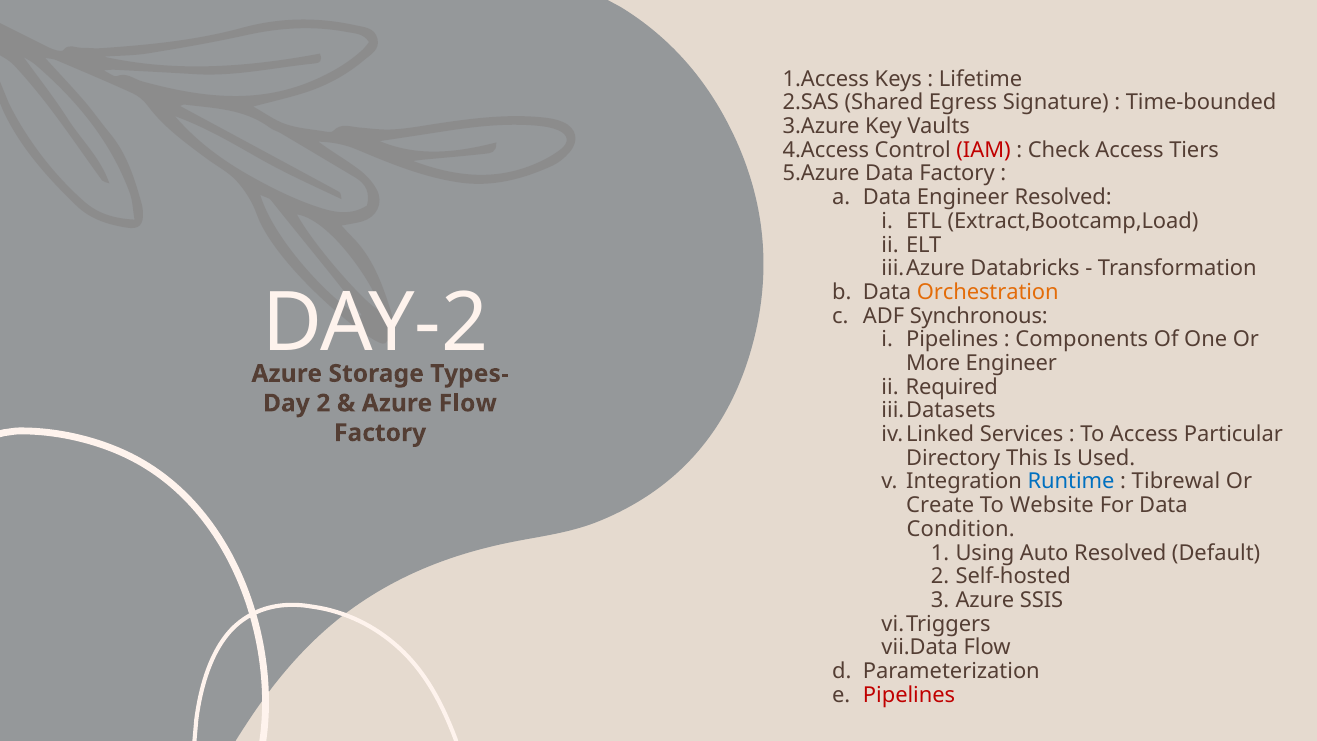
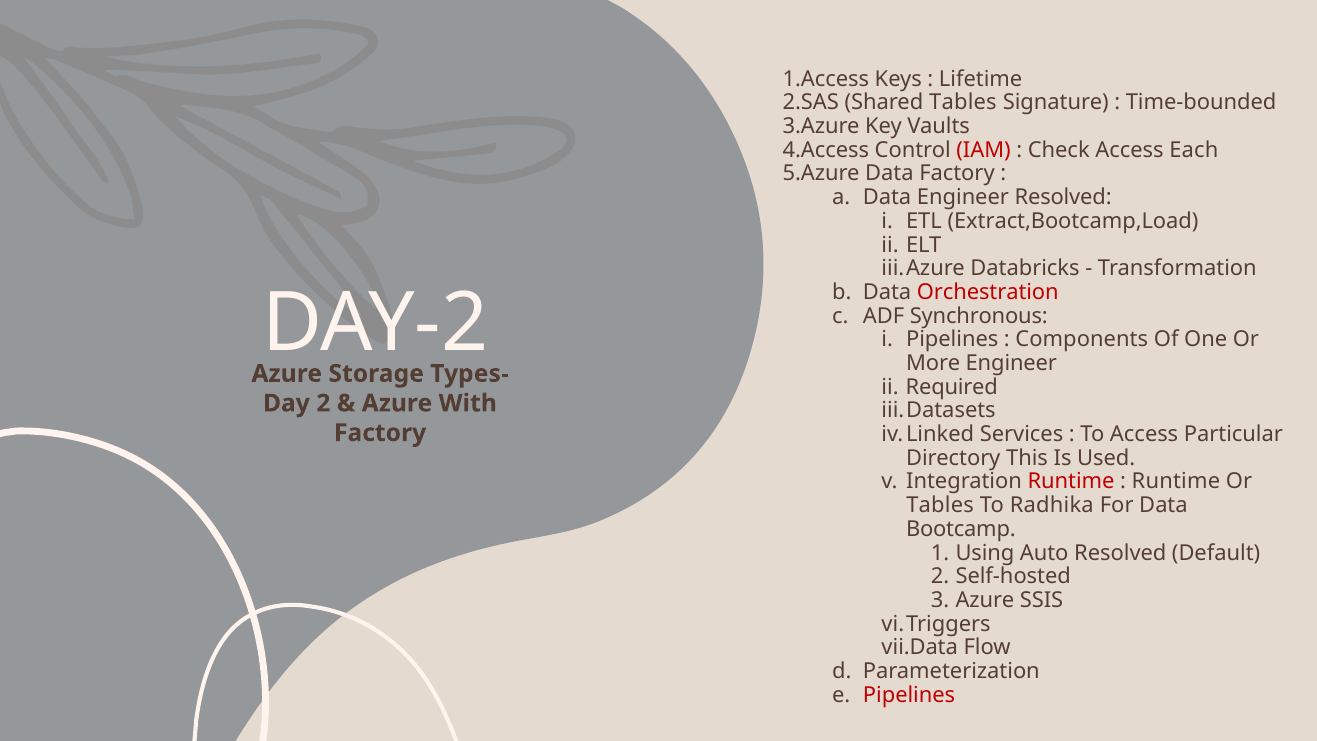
Shared Egress: Egress -> Tables
Tiers: Tiers -> Each
Orchestration colour: orange -> red
Azure Flow: Flow -> With
Runtime at (1071, 482) colour: blue -> red
Tibrewal at (1176, 482): Tibrewal -> Runtime
Create at (940, 505): Create -> Tables
Website: Website -> Radhika
Condition: Condition -> Bootcamp
